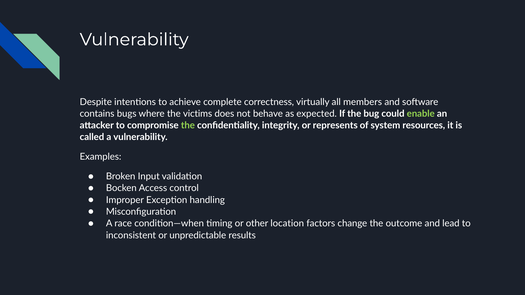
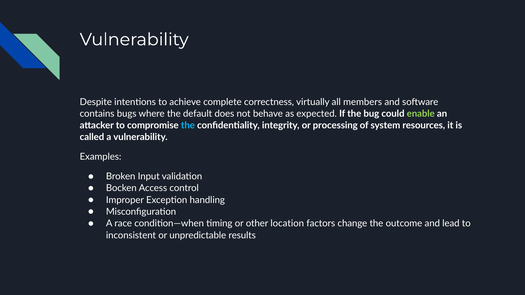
victims: victims -> default
the at (188, 126) colour: light green -> light blue
represents: represents -> processing
